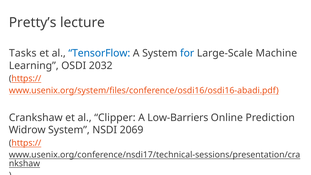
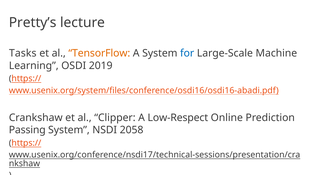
TensorFlow colour: blue -> orange
2032: 2032 -> 2019
Low-Barriers: Low-Barriers -> Low-Respect
Widrow: Widrow -> Passing
2069: 2069 -> 2058
